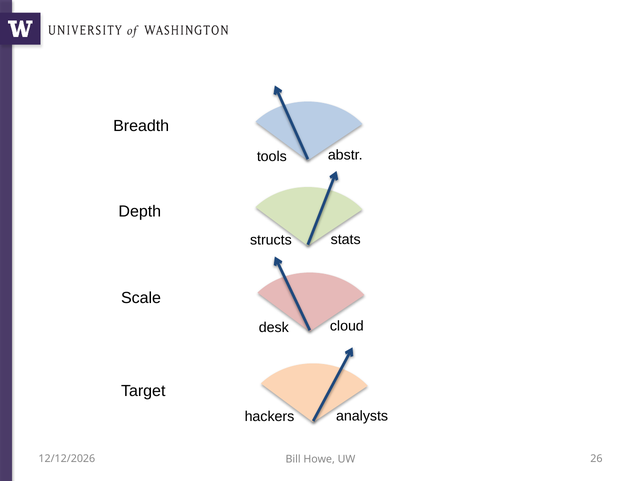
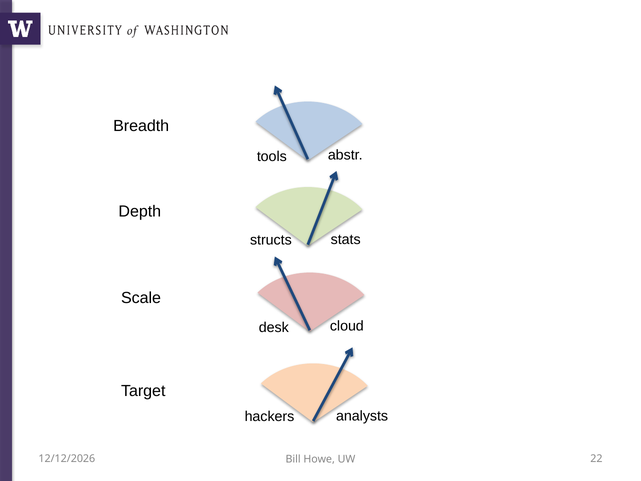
26: 26 -> 22
